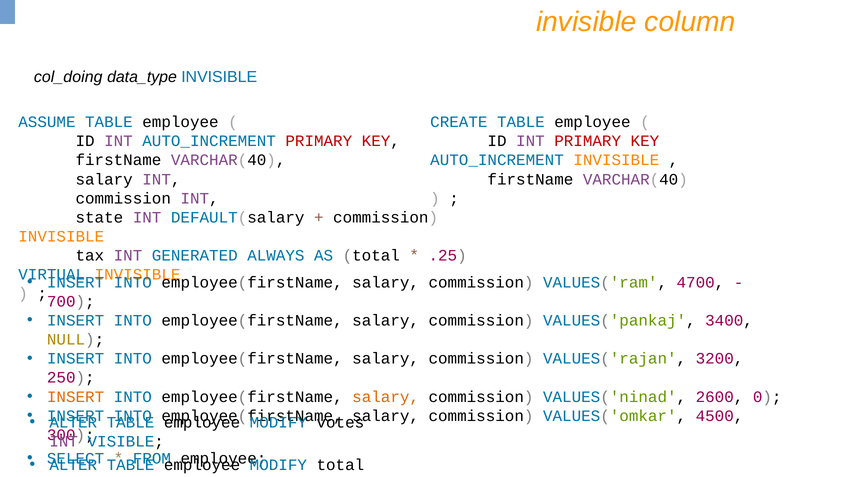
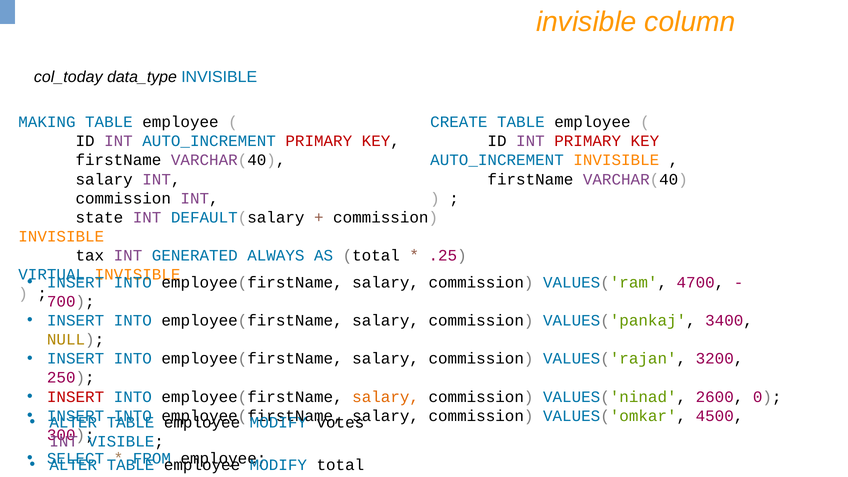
col_doing: col_doing -> col_today
ASSUME: ASSUME -> MAKING
INSERT at (76, 397) colour: orange -> red
